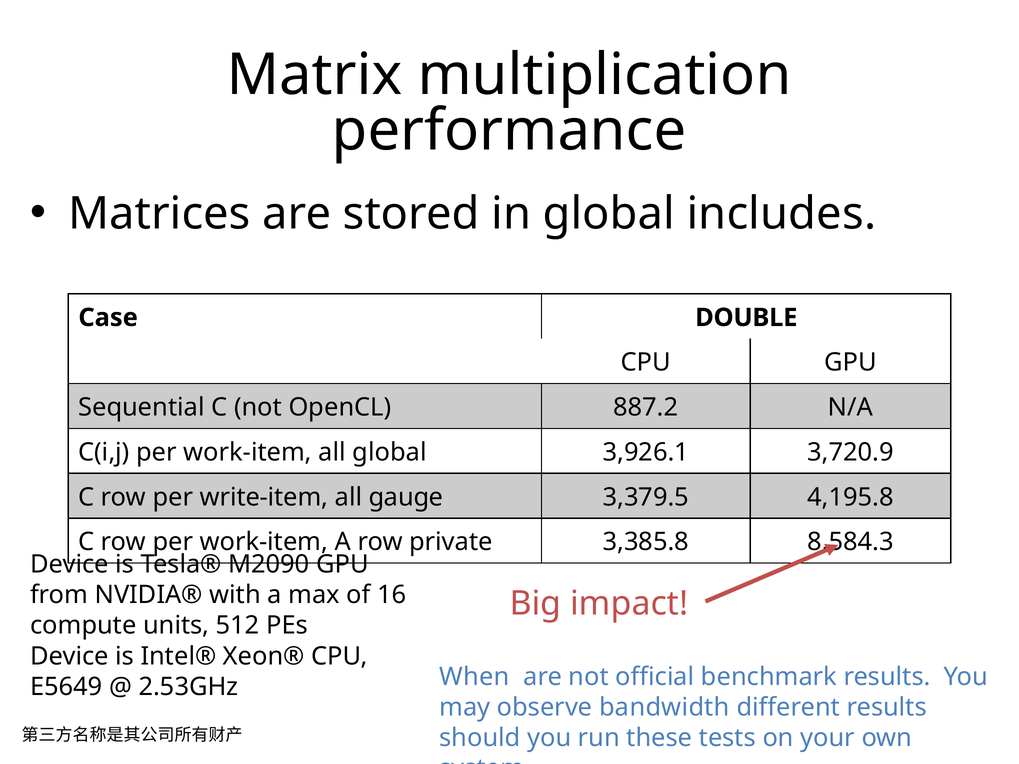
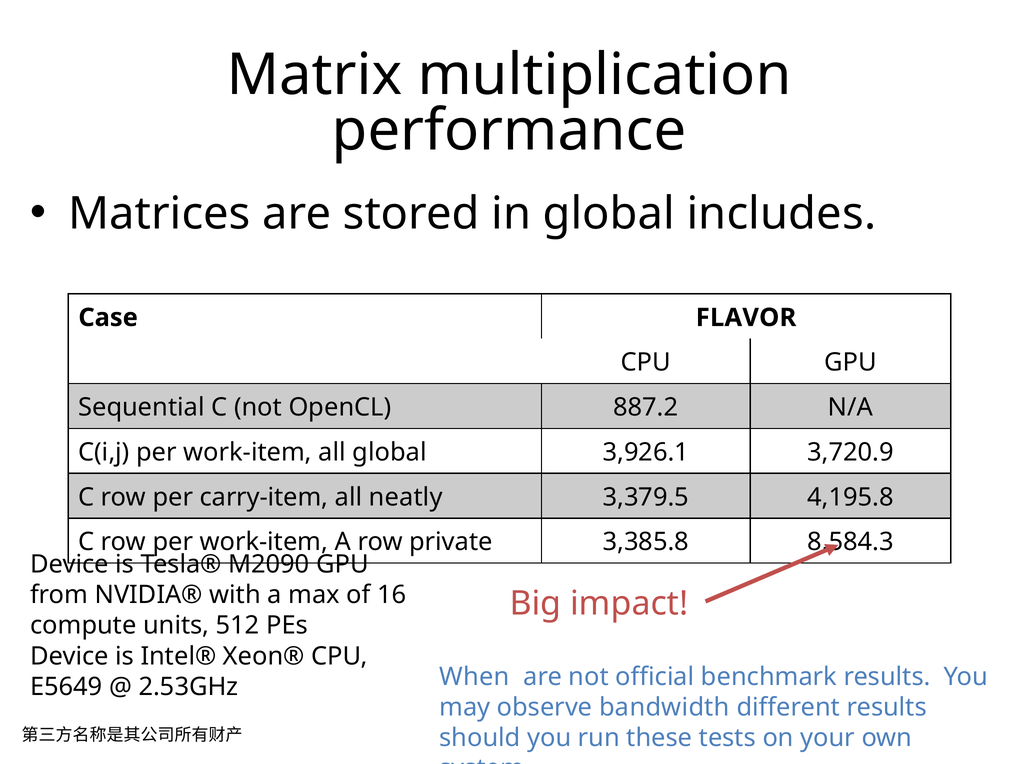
DOUBLE: DOUBLE -> FLAVOR
write-item: write-item -> carry-item
gauge: gauge -> neatly
